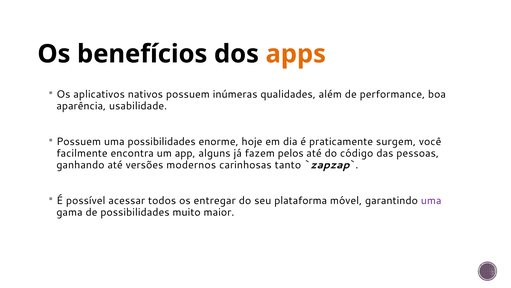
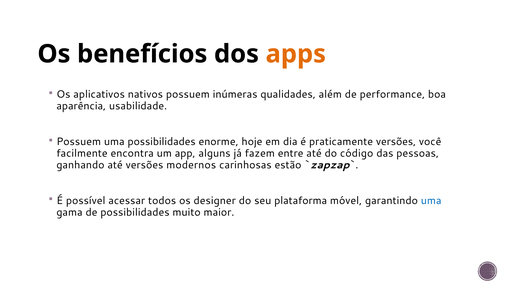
praticamente surgem: surgem -> versões
pelos: pelos -> entre
tanto: tanto -> estão
entregar: entregar -> designer
uma at (431, 200) colour: purple -> blue
